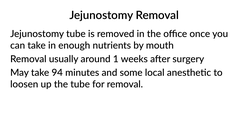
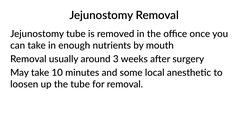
1: 1 -> 3
94: 94 -> 10
